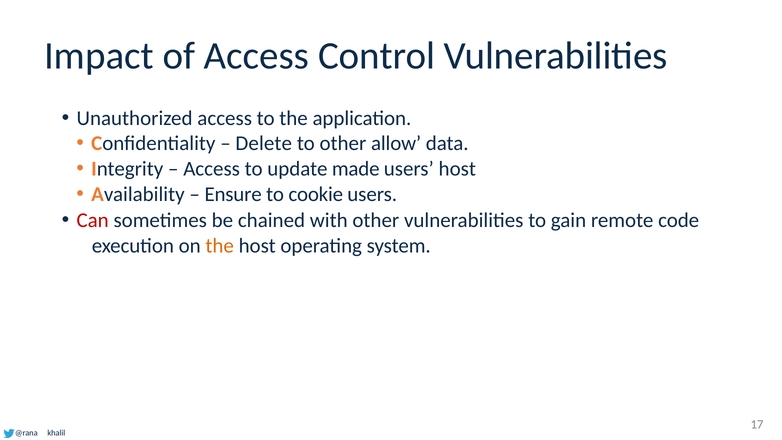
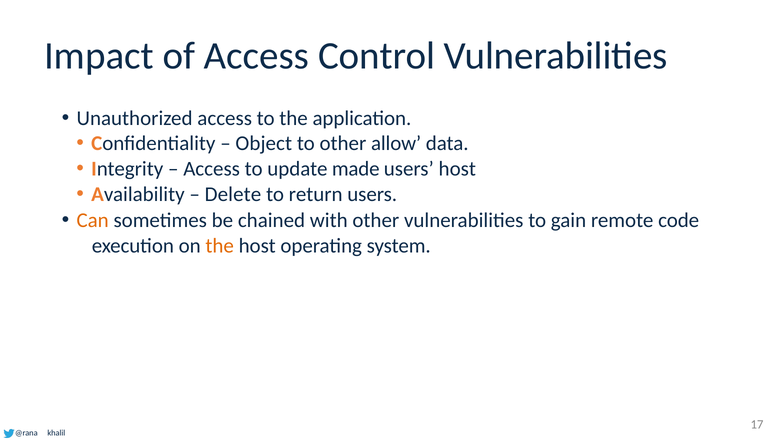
Delete: Delete -> Object
Ensure: Ensure -> Delete
cookie: cookie -> return
Can colour: red -> orange
